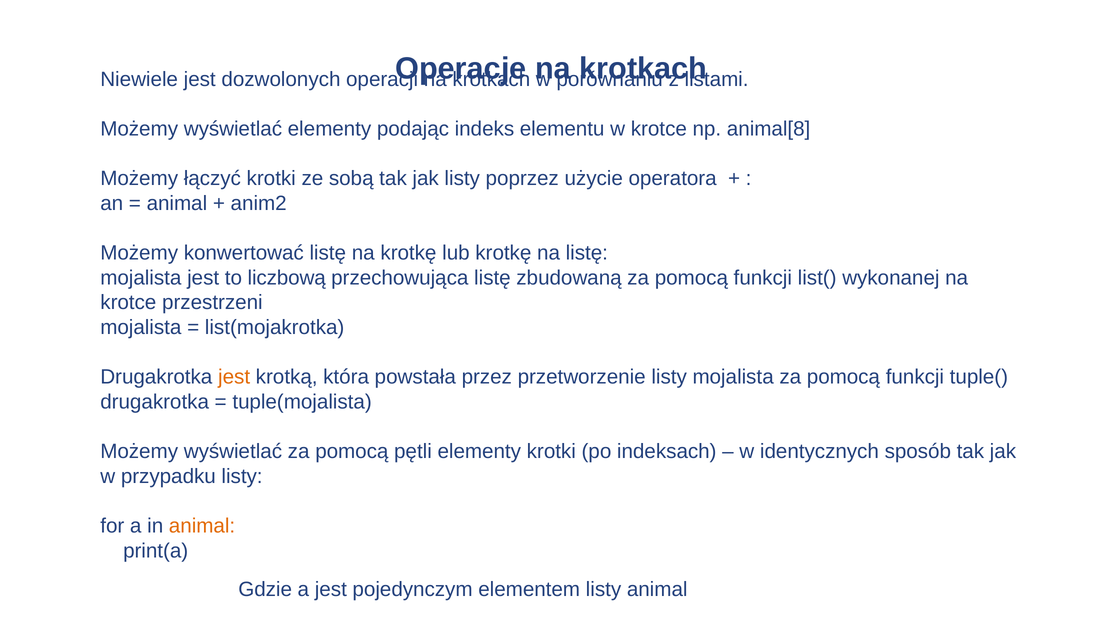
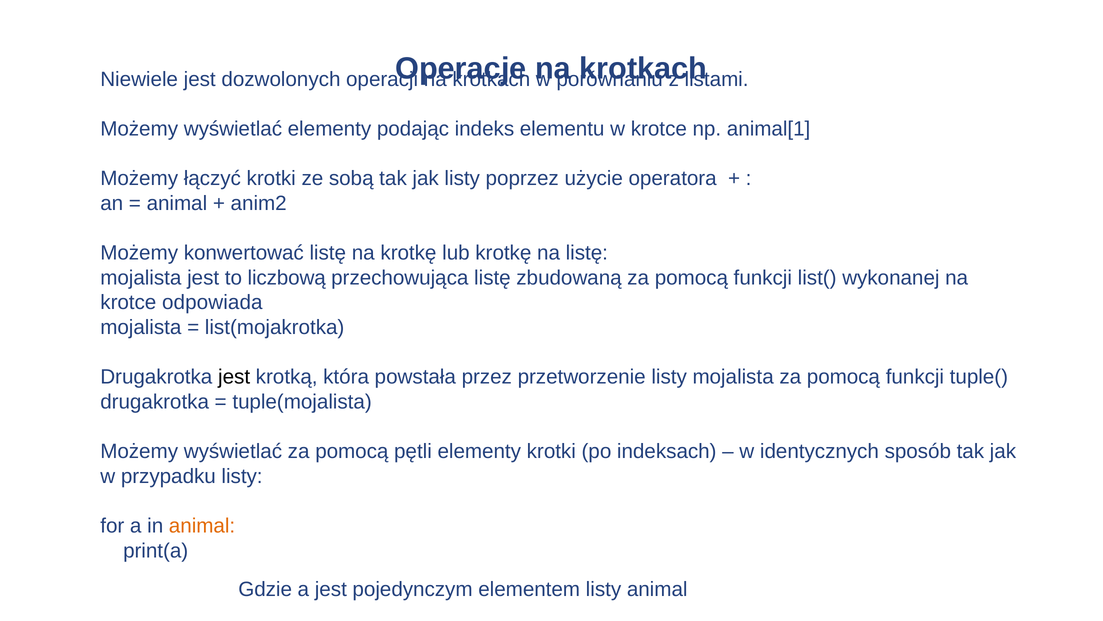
animal[8: animal[8 -> animal[1
przestrzeni: przestrzeni -> odpowiada
jest at (234, 377) colour: orange -> black
